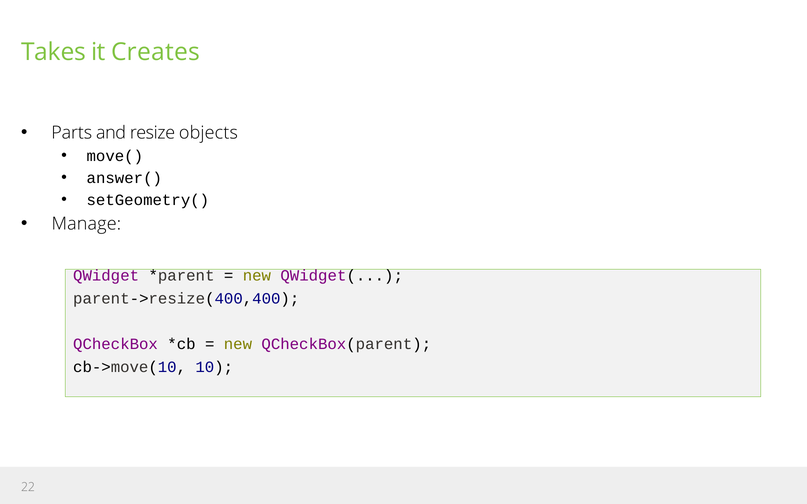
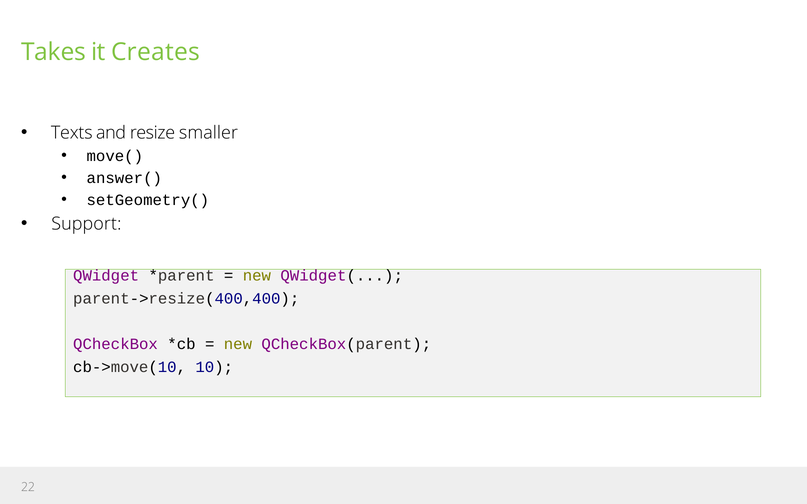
Parts: Parts -> Texts
objects: objects -> smaller
Manage: Manage -> Support
